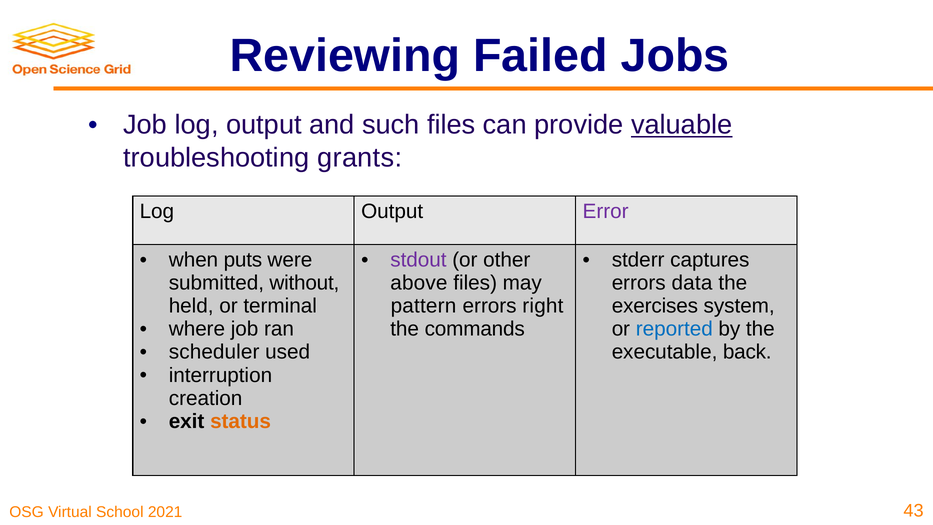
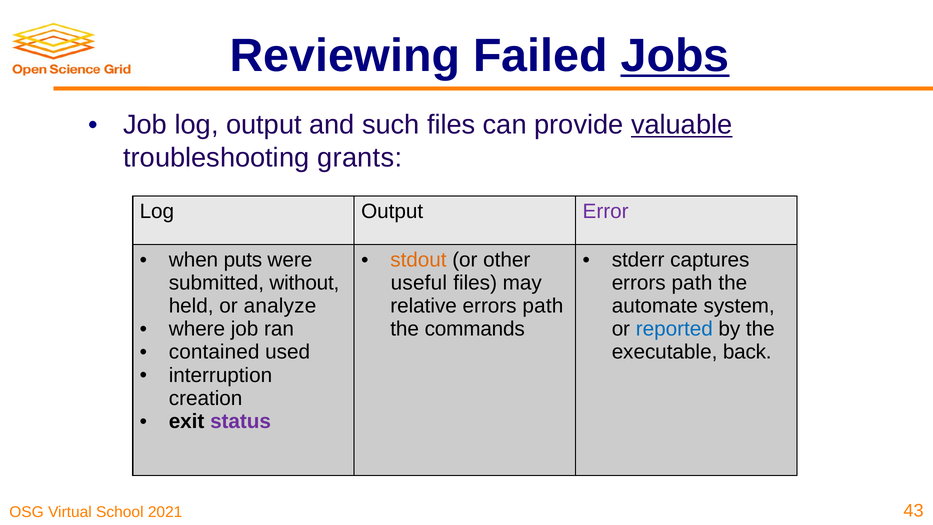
Jobs underline: none -> present
stdout colour: purple -> orange
above: above -> useful
data at (692, 283): data -> path
terminal: terminal -> analyze
pattern: pattern -> relative
right at (543, 306): right -> path
exercises: exercises -> automate
scheduler: scheduler -> contained
status colour: orange -> purple
